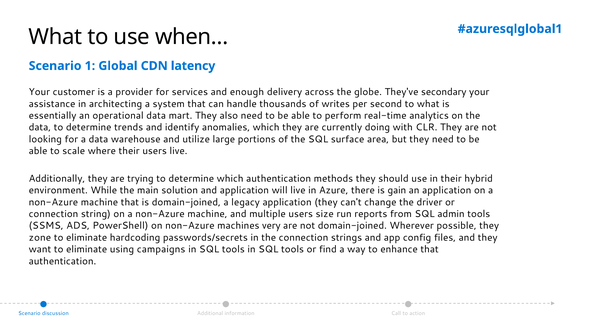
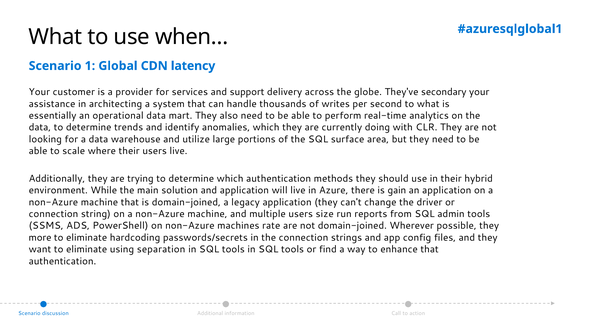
enough: enough -> support
very: very -> rate
zone: zone -> more
campaigns: campaigns -> separation
